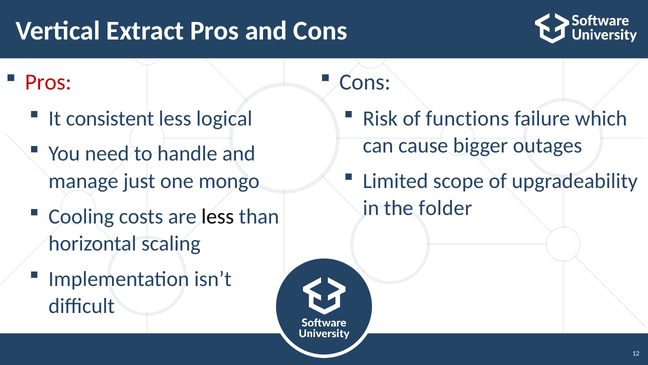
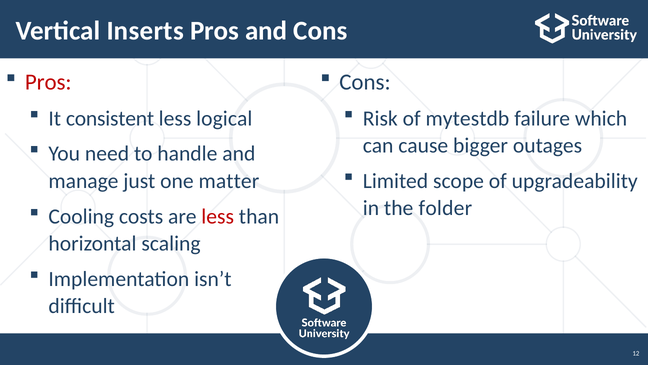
Extract: Extract -> Inserts
functions: functions -> mytestdb
mongo: mongo -> matter
less at (218, 216) colour: black -> red
